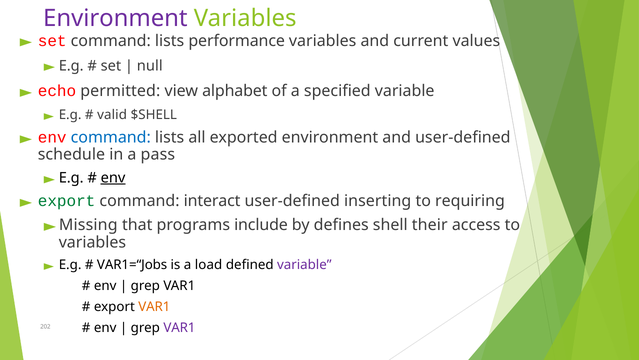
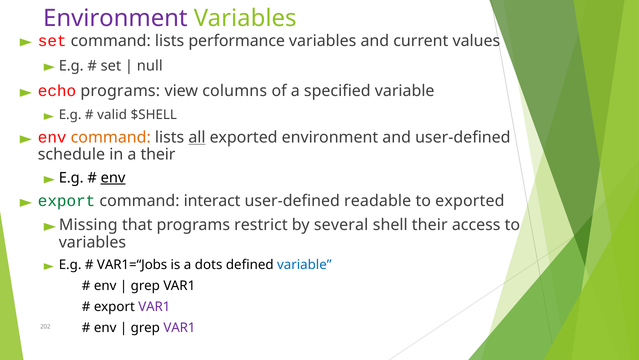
echo permitted: permitted -> programs
alphabet: alphabet -> columns
command at (111, 137) colour: blue -> orange
all underline: none -> present
a pass: pass -> their
inserting: inserting -> readable
to requiring: requiring -> exported
include: include -> restrict
defines: defines -> several
load: load -> dots
variable at (304, 264) colour: purple -> blue
VAR1 at (154, 306) colour: orange -> purple
